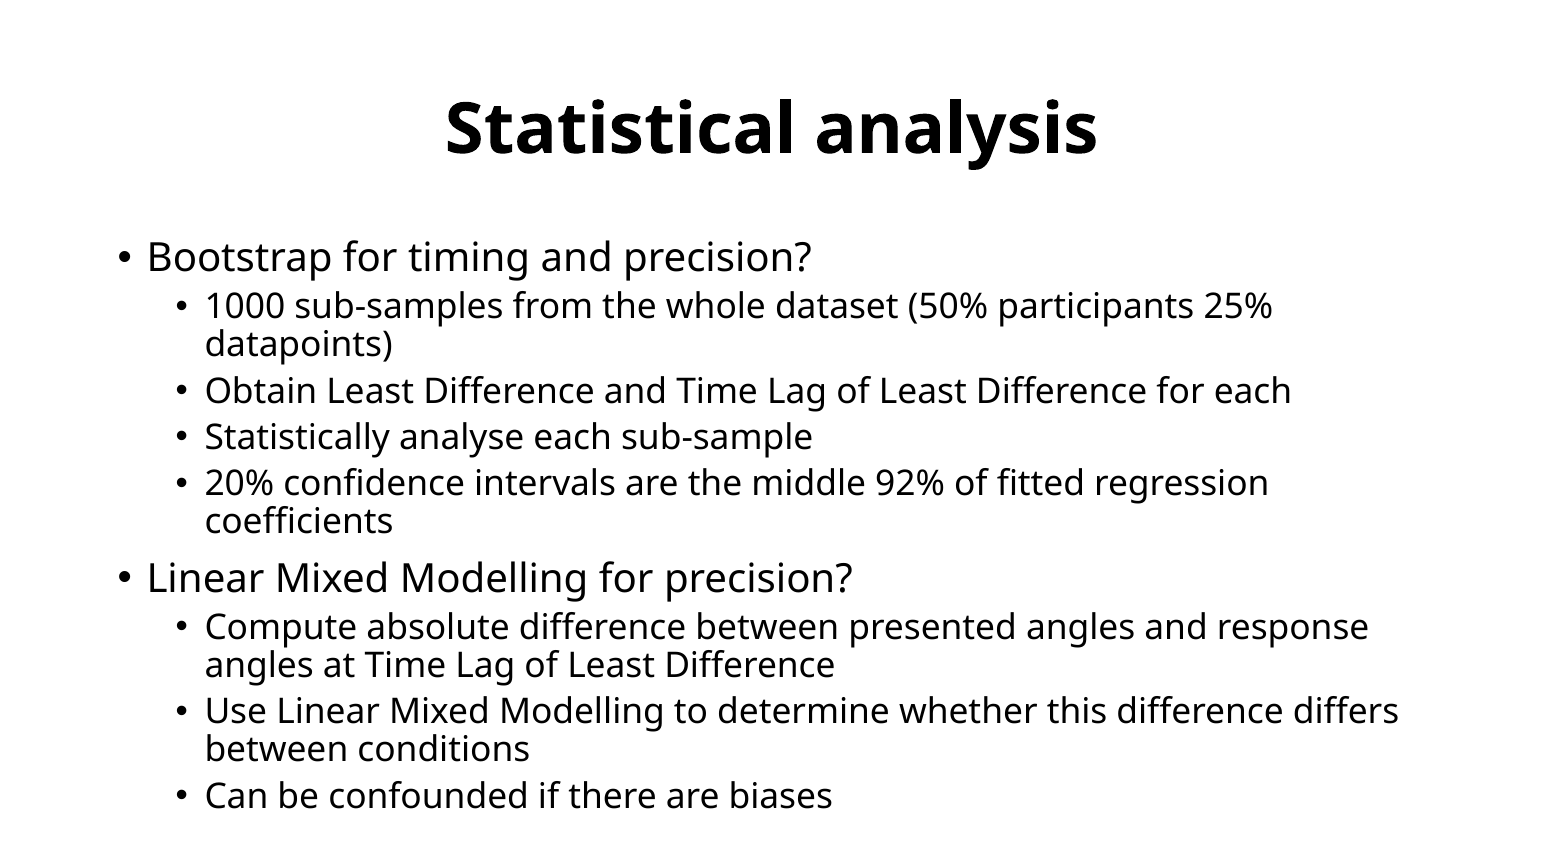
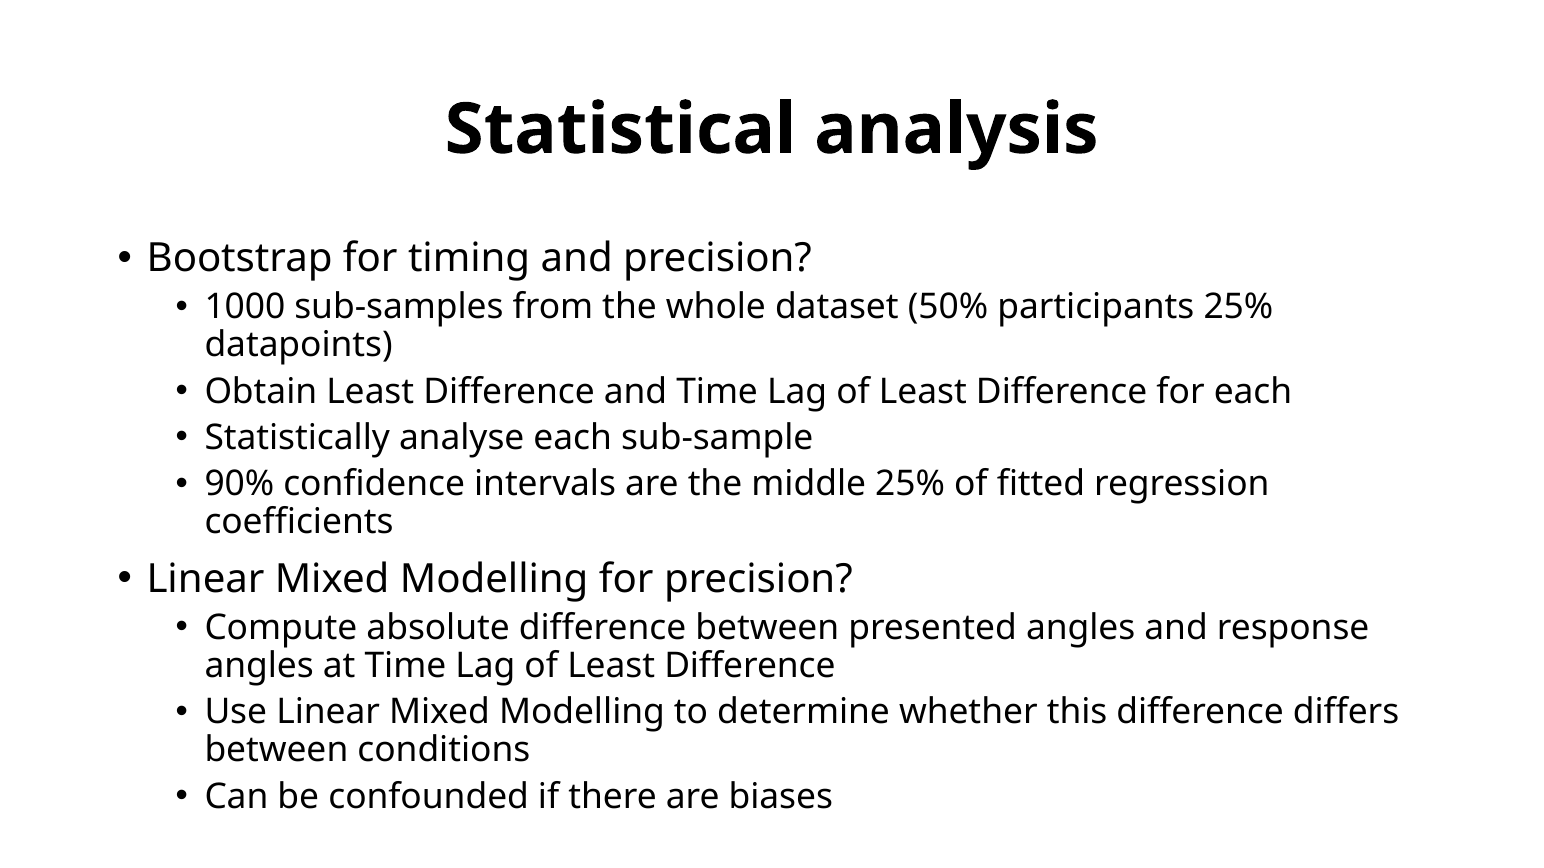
20%: 20% -> 90%
middle 92%: 92% -> 25%
